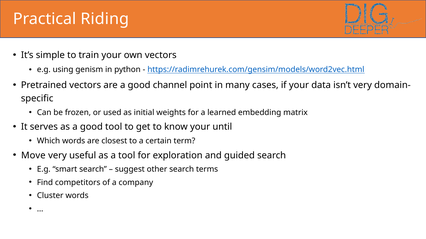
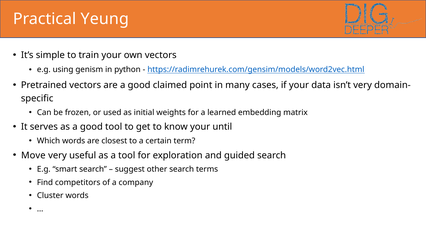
Riding: Riding -> Yeung
channel: channel -> claimed
